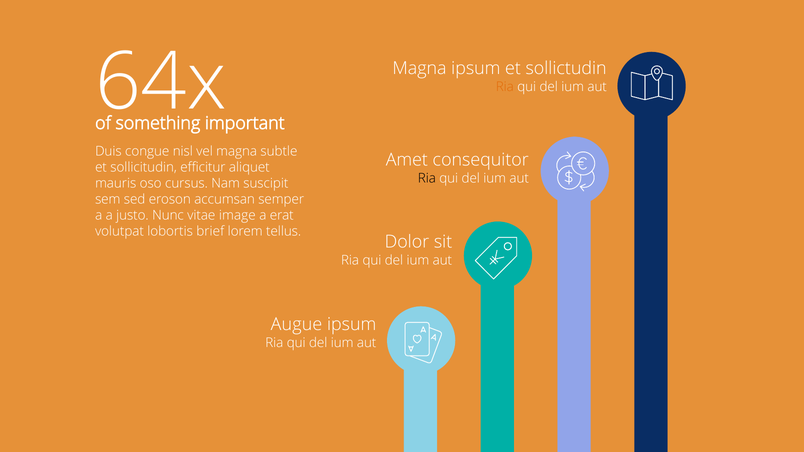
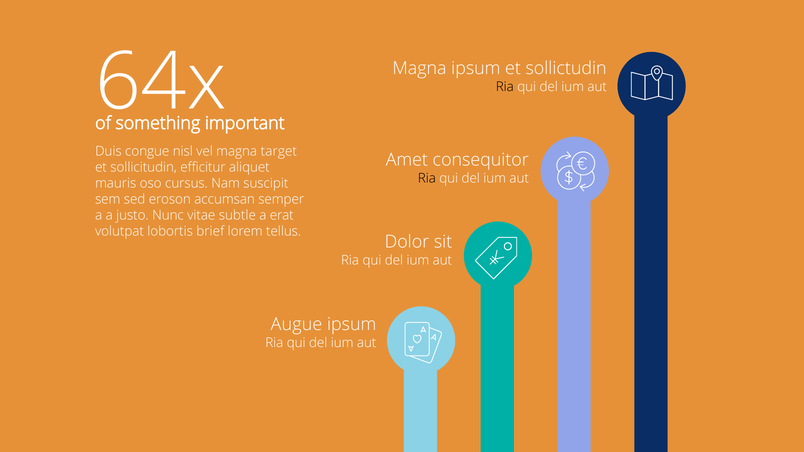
Ria at (505, 87) colour: orange -> black
subtle: subtle -> target
image: image -> subtle
